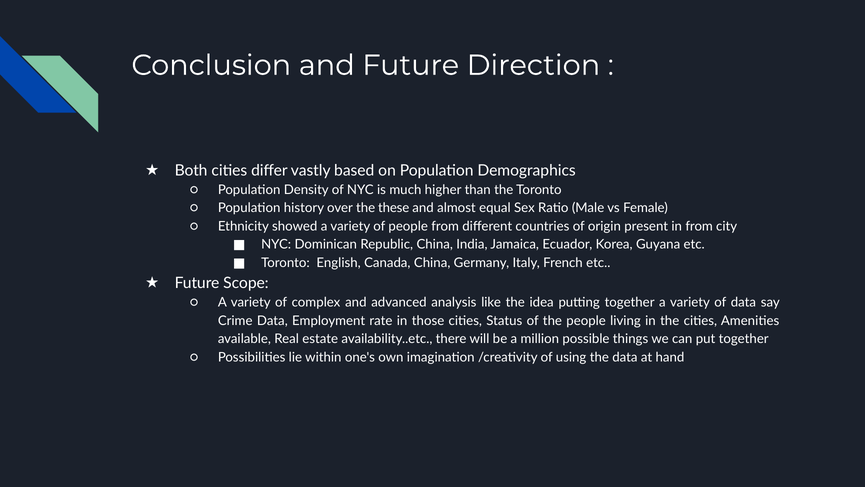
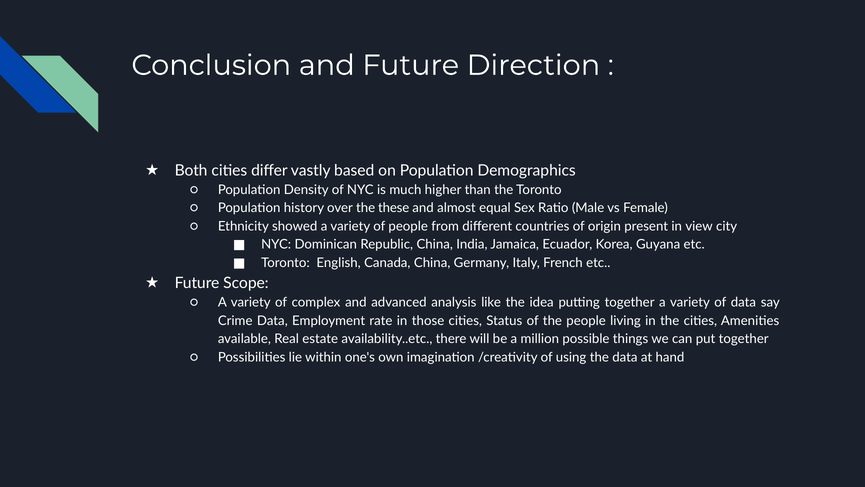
in from: from -> view
